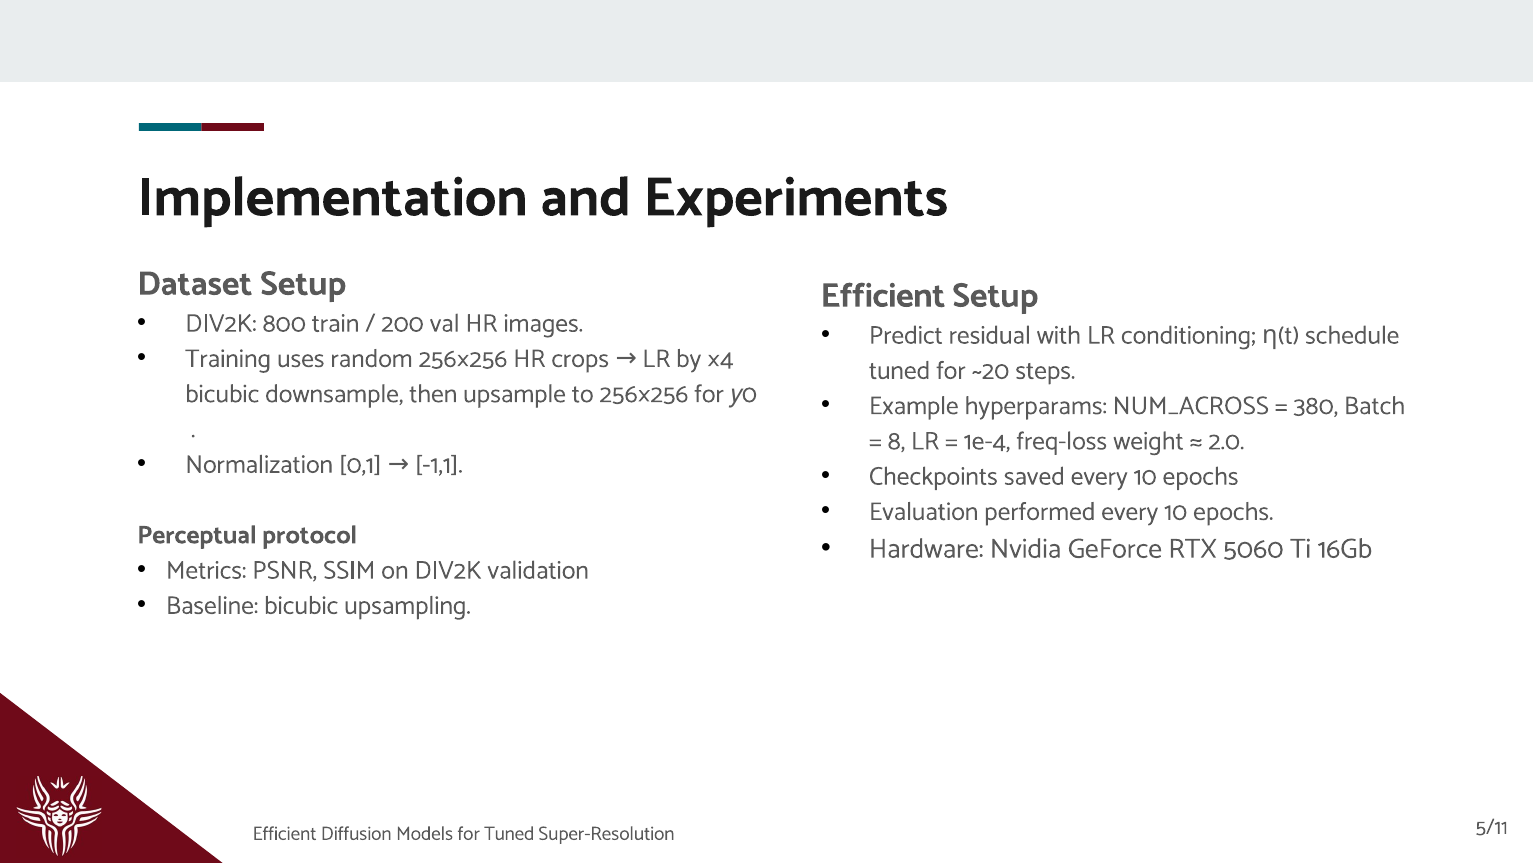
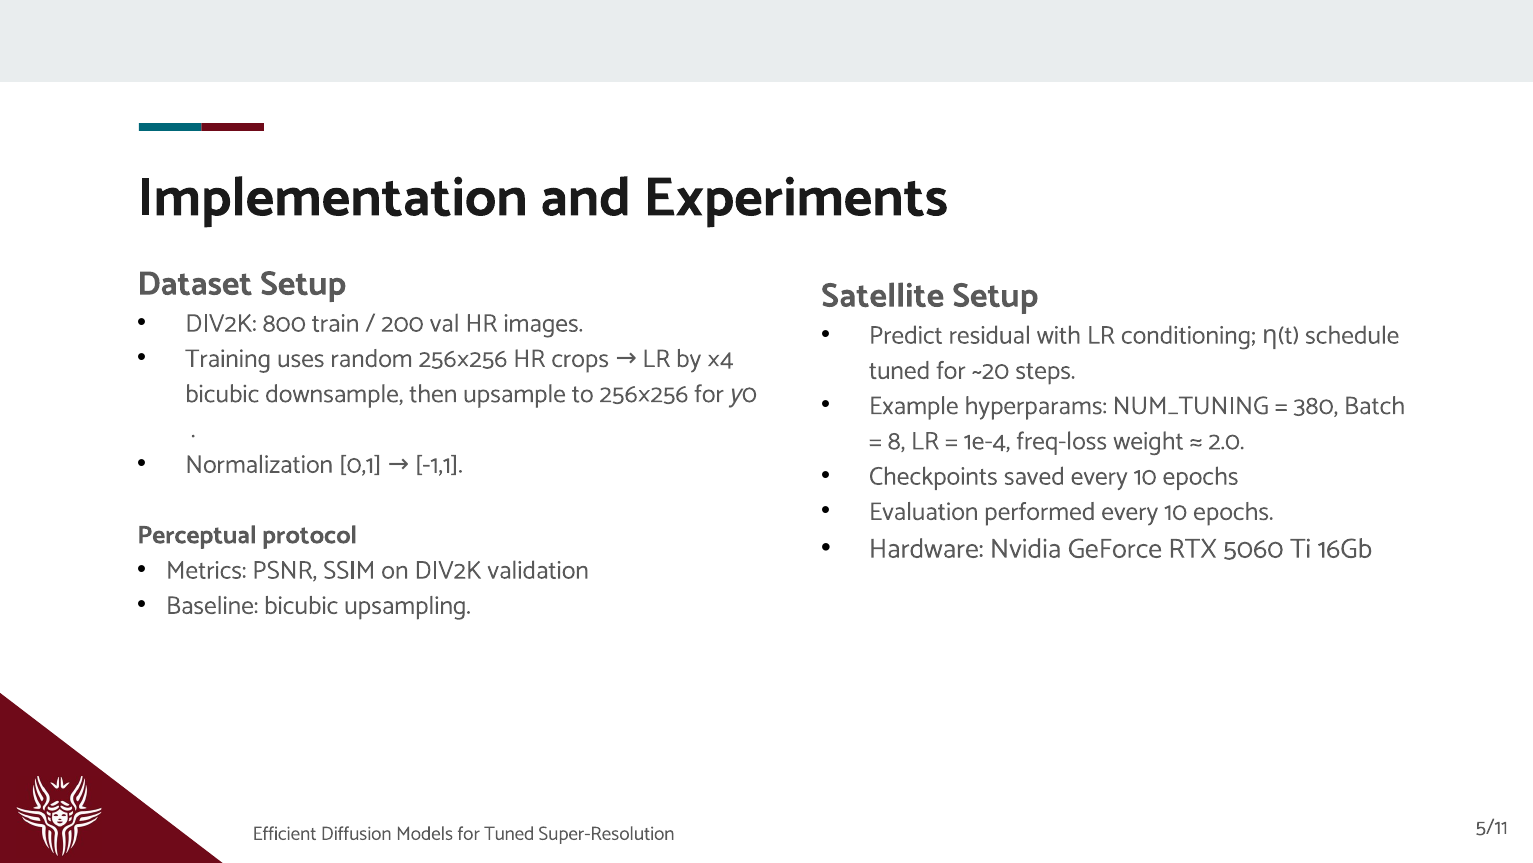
Efficient at (883, 295): Efficient -> Satellite
NUM_ACROSS: NUM_ACROSS -> NUM_TUNING
